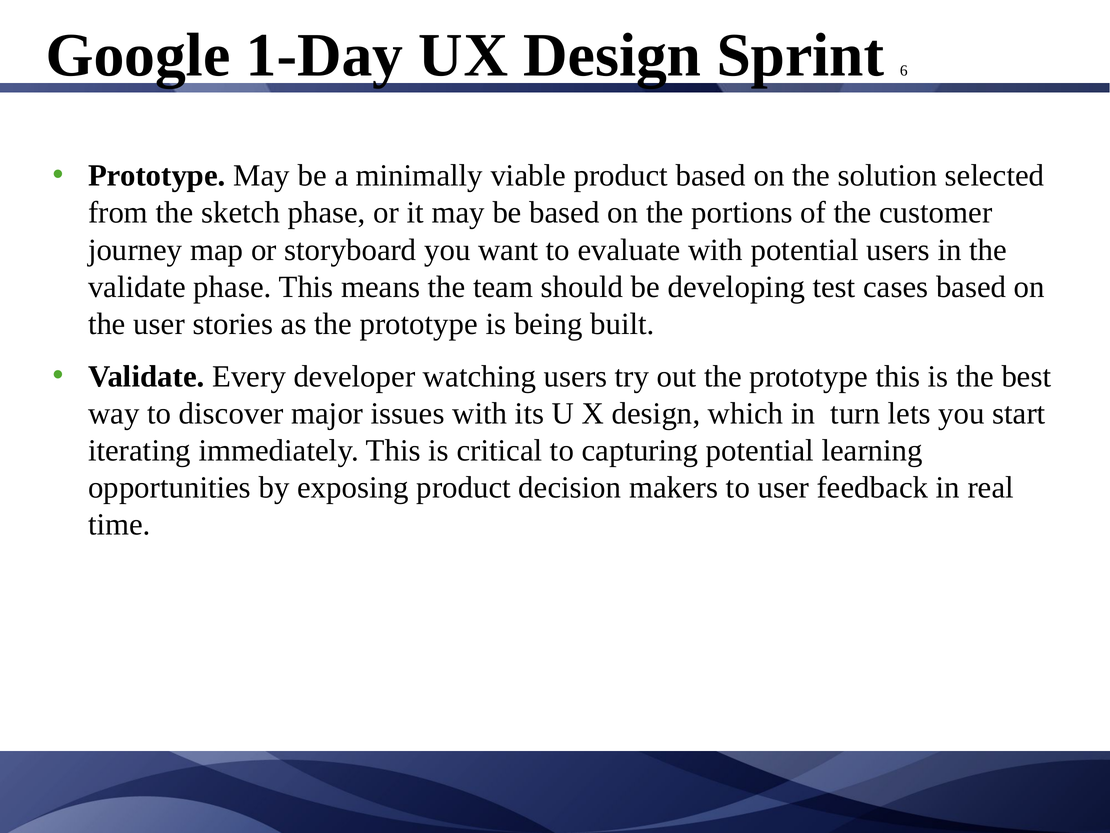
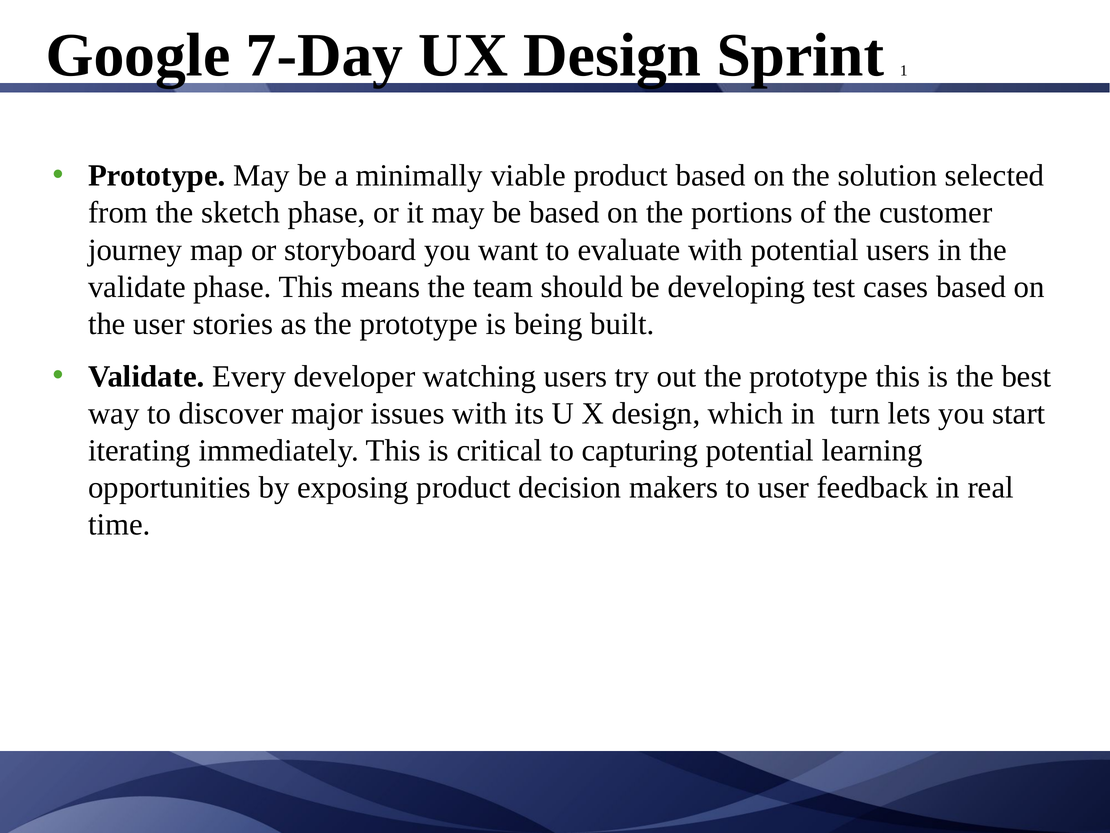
1-Day: 1-Day -> 7-Day
6: 6 -> 1
